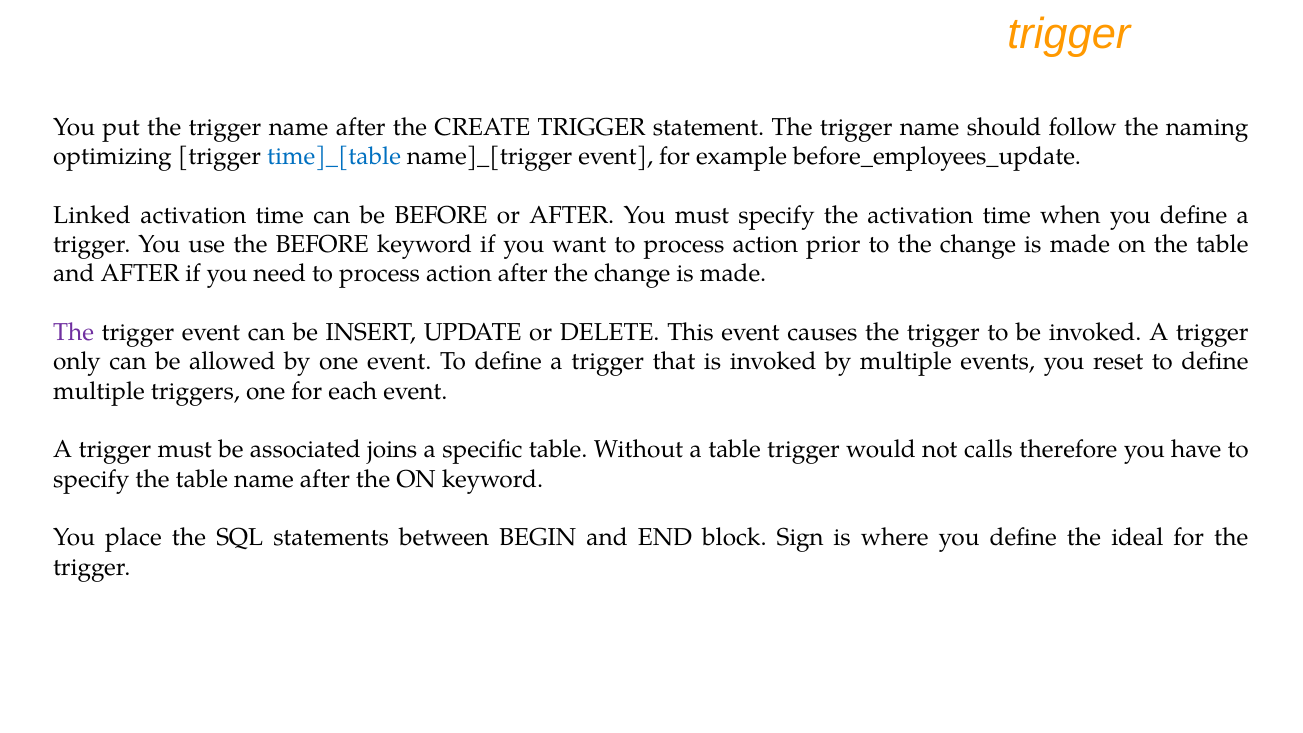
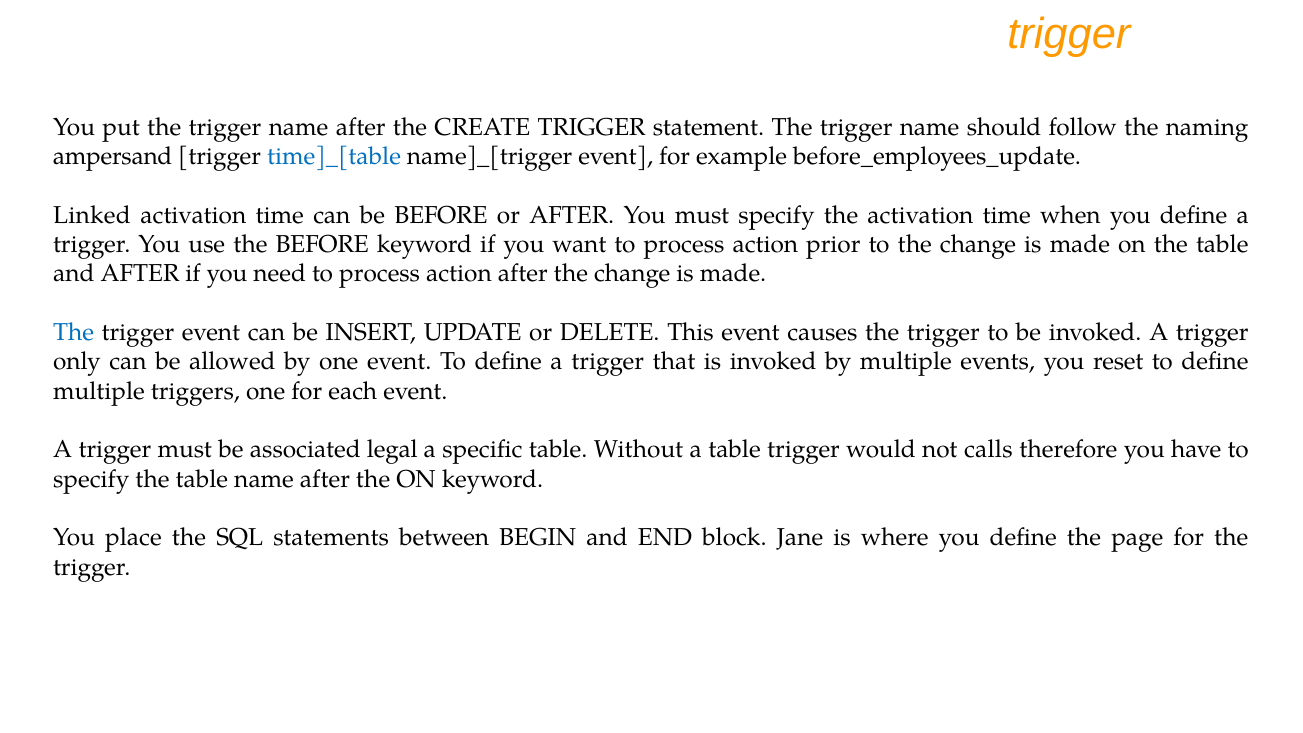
optimizing: optimizing -> ampersand
The at (74, 332) colour: purple -> blue
joins: joins -> legal
Sign: Sign -> Jane
ideal: ideal -> page
